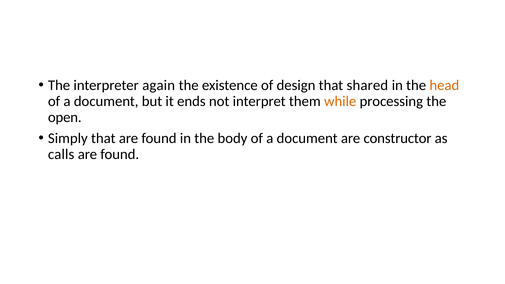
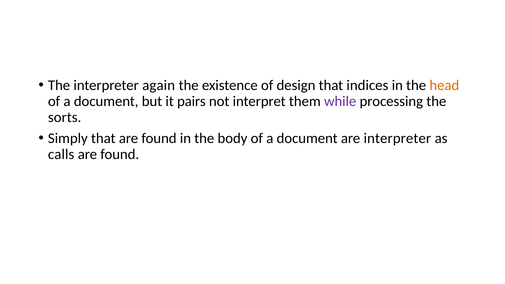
shared: shared -> indices
ends: ends -> pairs
while colour: orange -> purple
open: open -> sorts
are constructor: constructor -> interpreter
